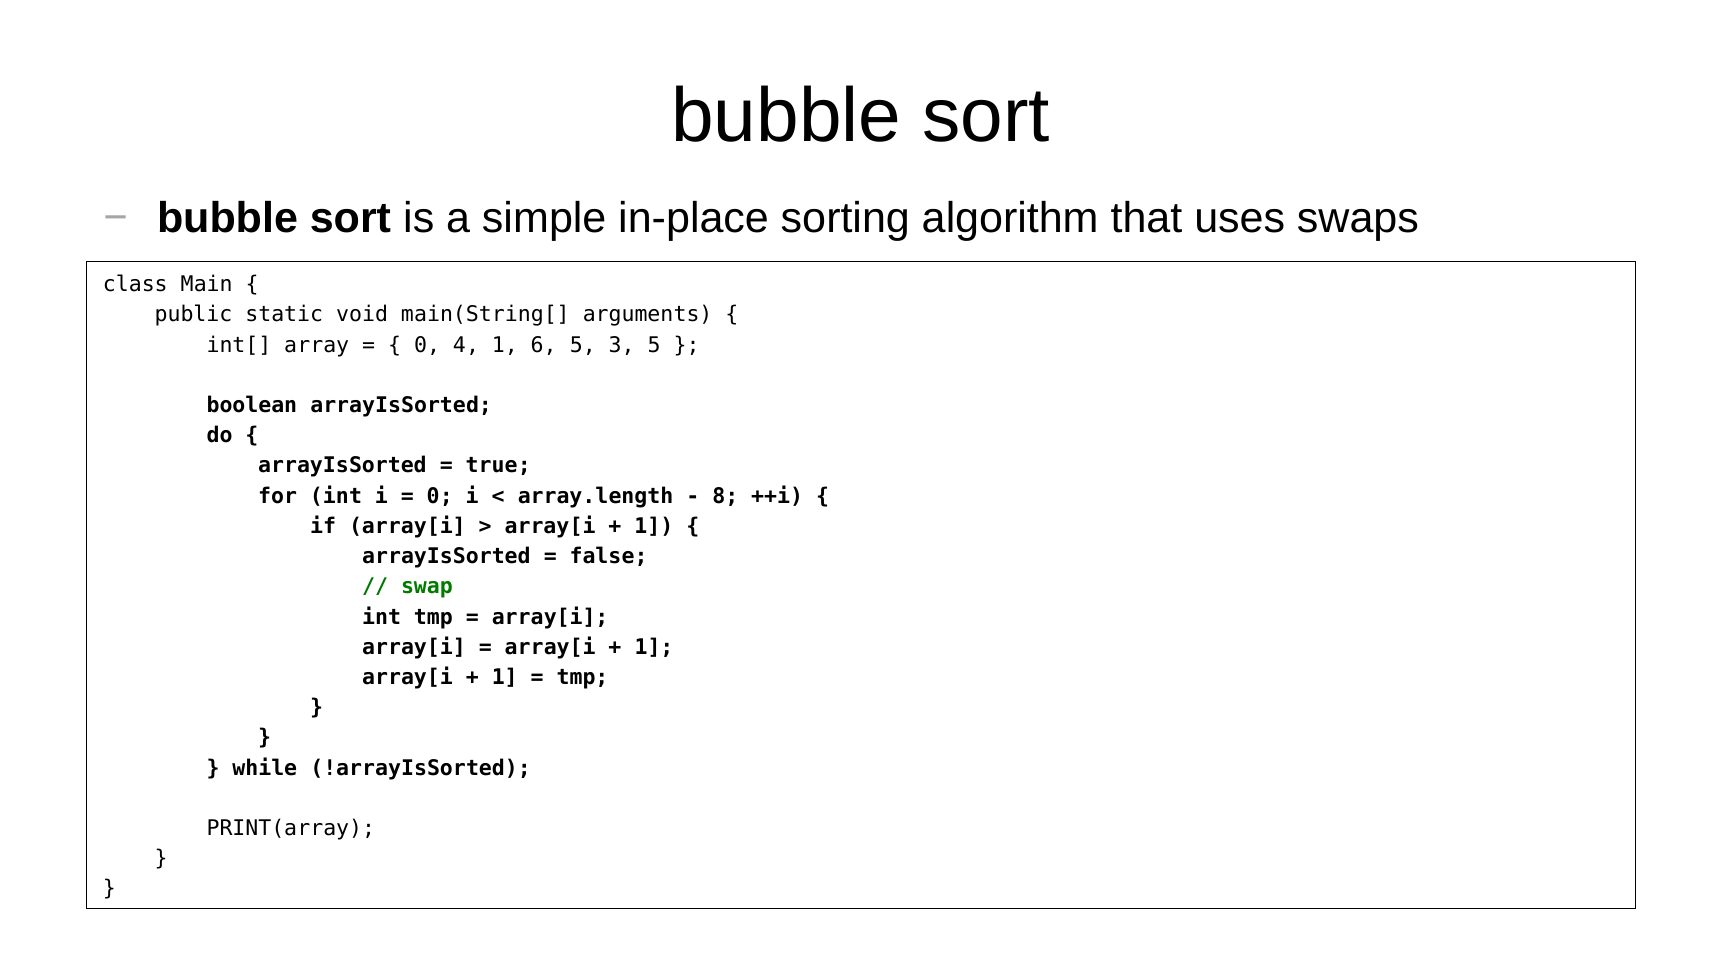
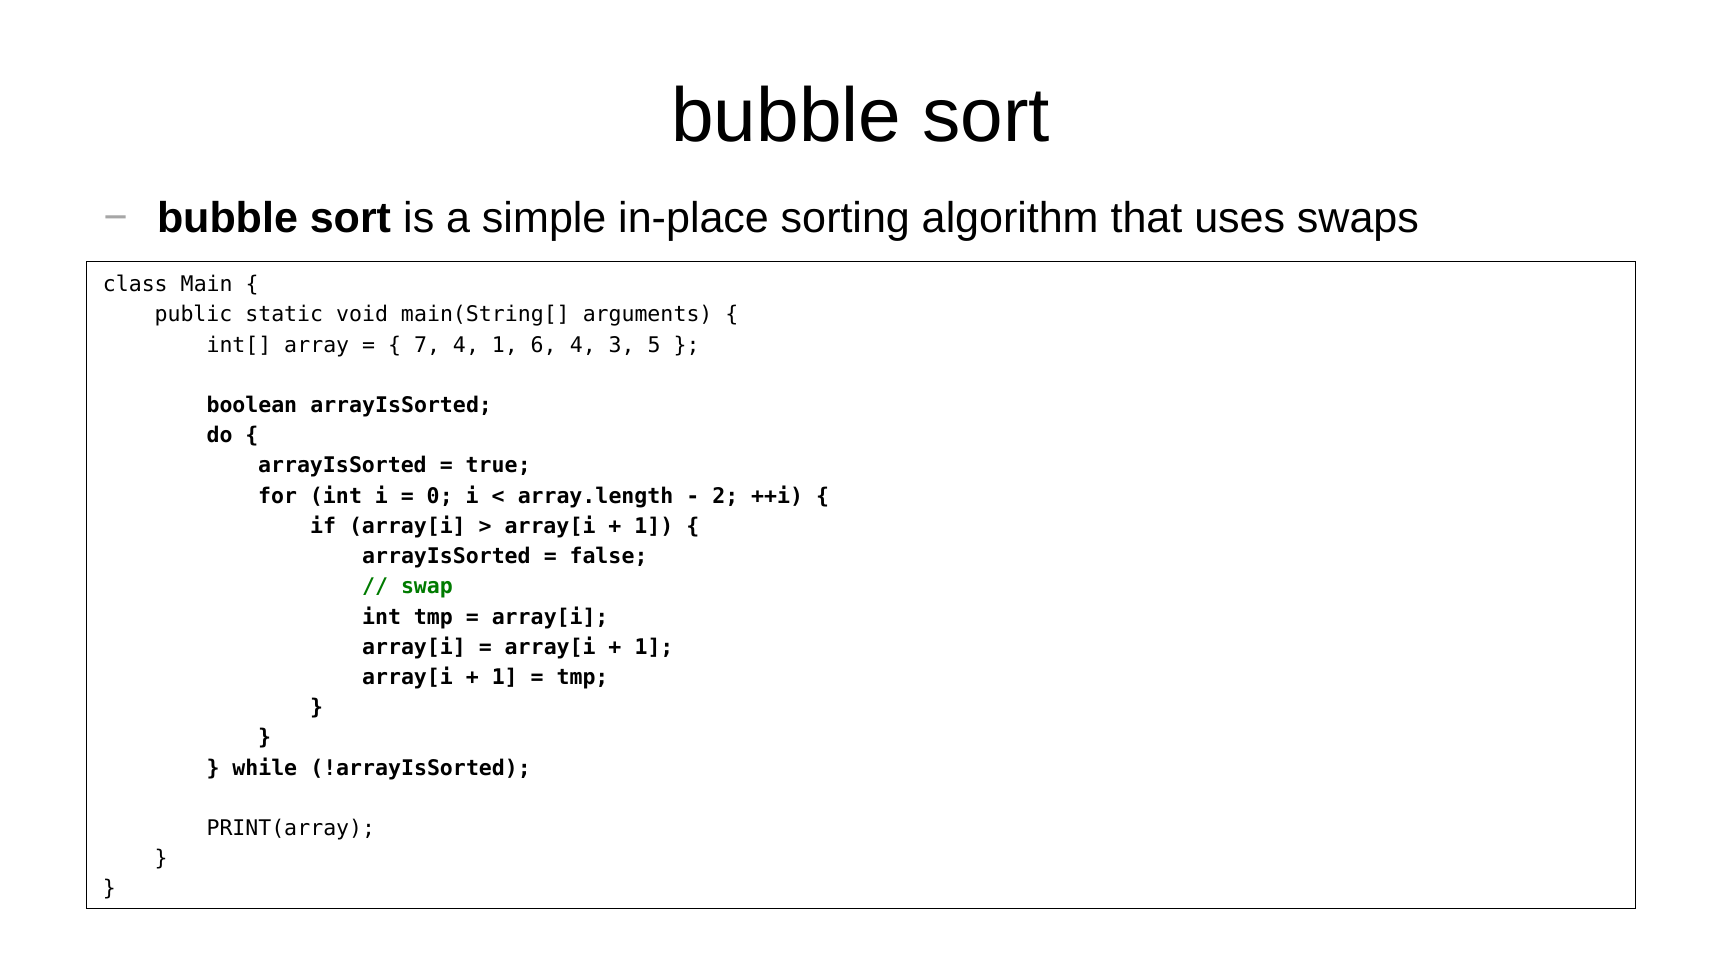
0 at (427, 345): 0 -> 7
6 5: 5 -> 4
8: 8 -> 2
